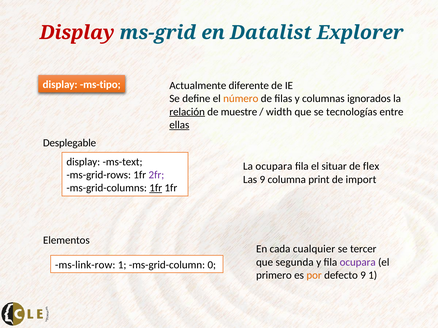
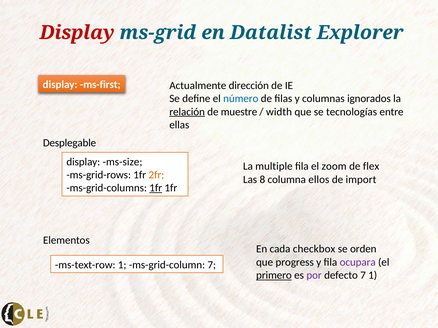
ms-tipo: ms-tipo -> ms-first
diferente: diferente -> dirección
número colour: orange -> blue
ellas underline: present -> none
ms-text: ms-text -> ms-size
La ocupara: ocupara -> multiple
situar: situar -> zoom
2fr colour: purple -> orange
Las 9: 9 -> 8
print: print -> ellos
cualquier: cualquier -> checkbox
tercer: tercer -> orden
segunda: segunda -> progress
ms-link-row: ms-link-row -> ms-text-row
ms-grid-column 0: 0 -> 7
primero underline: none -> present
por colour: orange -> purple
defecto 9: 9 -> 7
